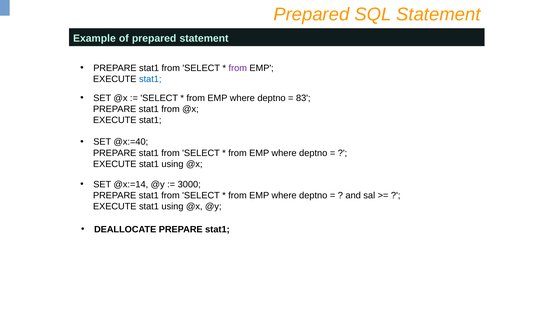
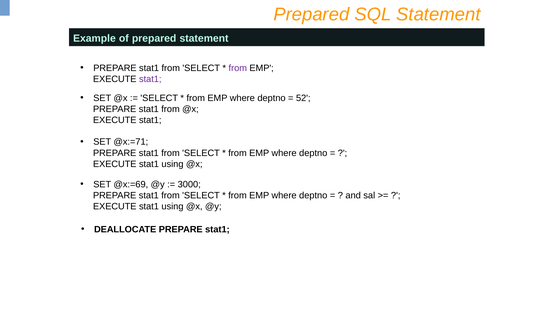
stat1 at (150, 79) colour: blue -> purple
83: 83 -> 52
@x:=40: @x:=40 -> @x:=71
@x:=14: @x:=14 -> @x:=69
